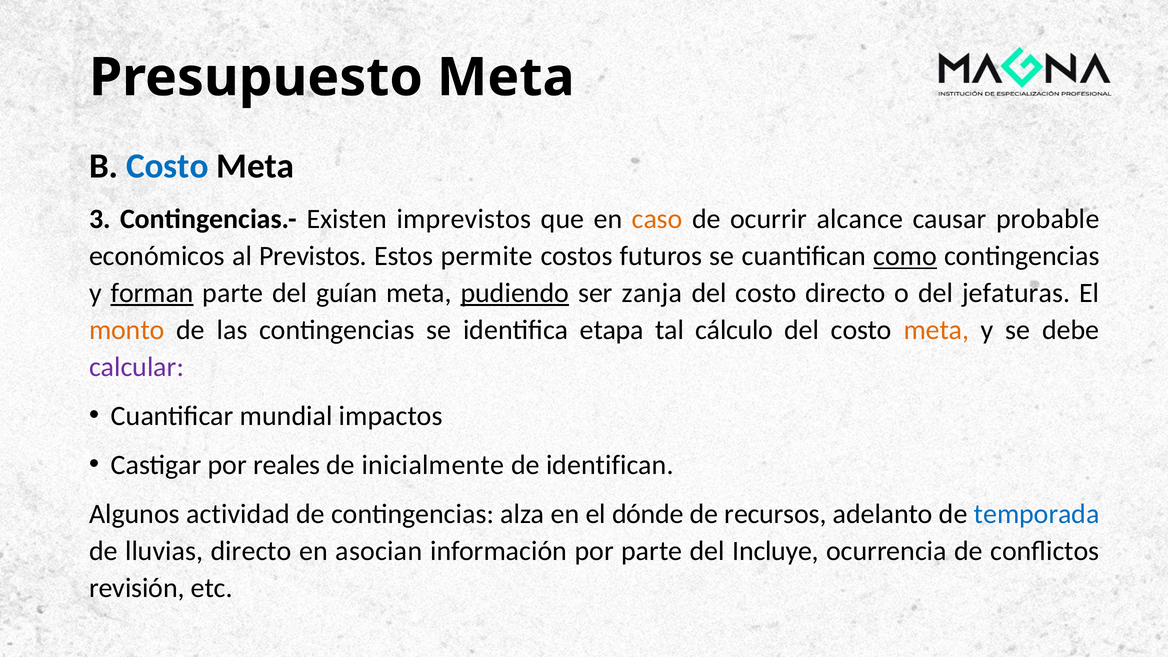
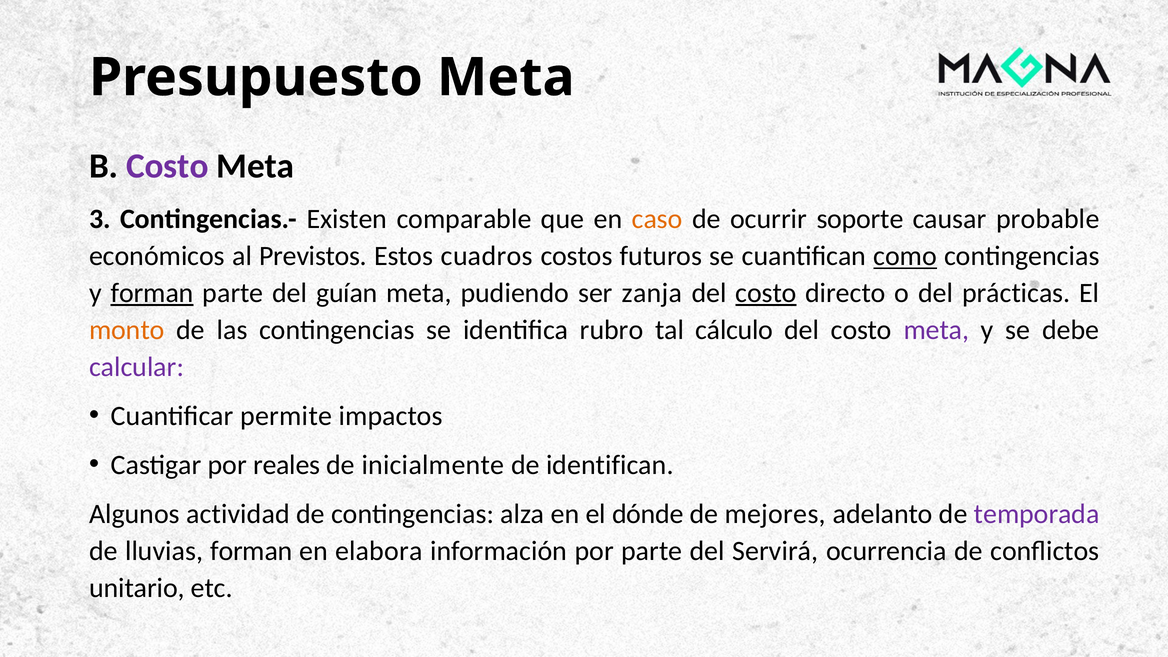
Costo at (167, 166) colour: blue -> purple
imprevistos: imprevistos -> comparable
alcance: alcance -> soporte
permite: permite -> cuadros
pudiendo underline: present -> none
costo at (766, 293) underline: none -> present
jefaturas: jefaturas -> prácticas
etapa: etapa -> rubro
meta at (936, 330) colour: orange -> purple
mundial: mundial -> permite
recursos: recursos -> mejores
temporada colour: blue -> purple
lluvias directo: directo -> forman
asocian: asocian -> elabora
Incluye: Incluye -> Servirá
revisión: revisión -> unitario
